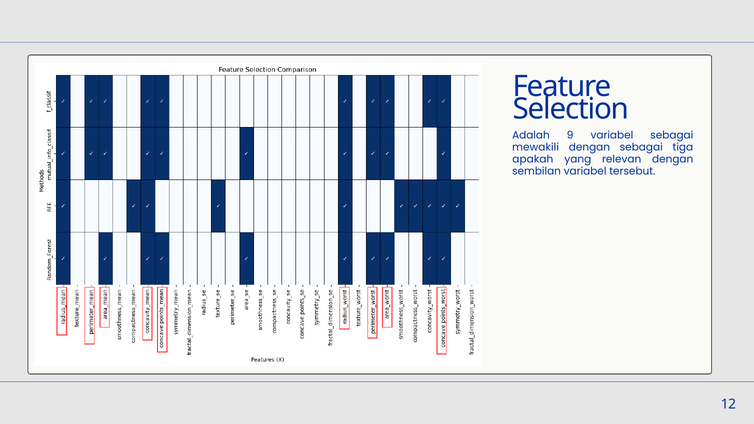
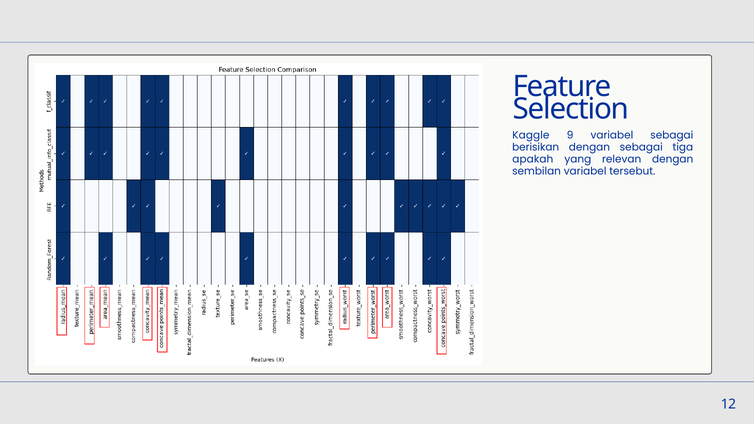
Adalah: Adalah -> Kaggle
mewakili: mewakili -> berisikan
